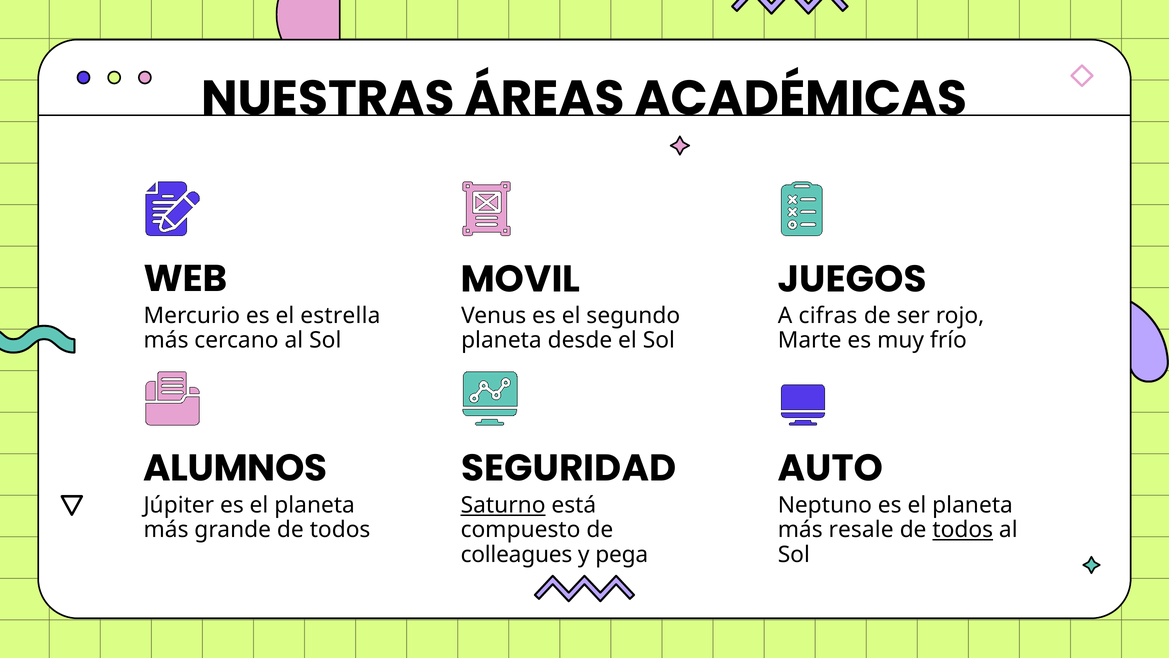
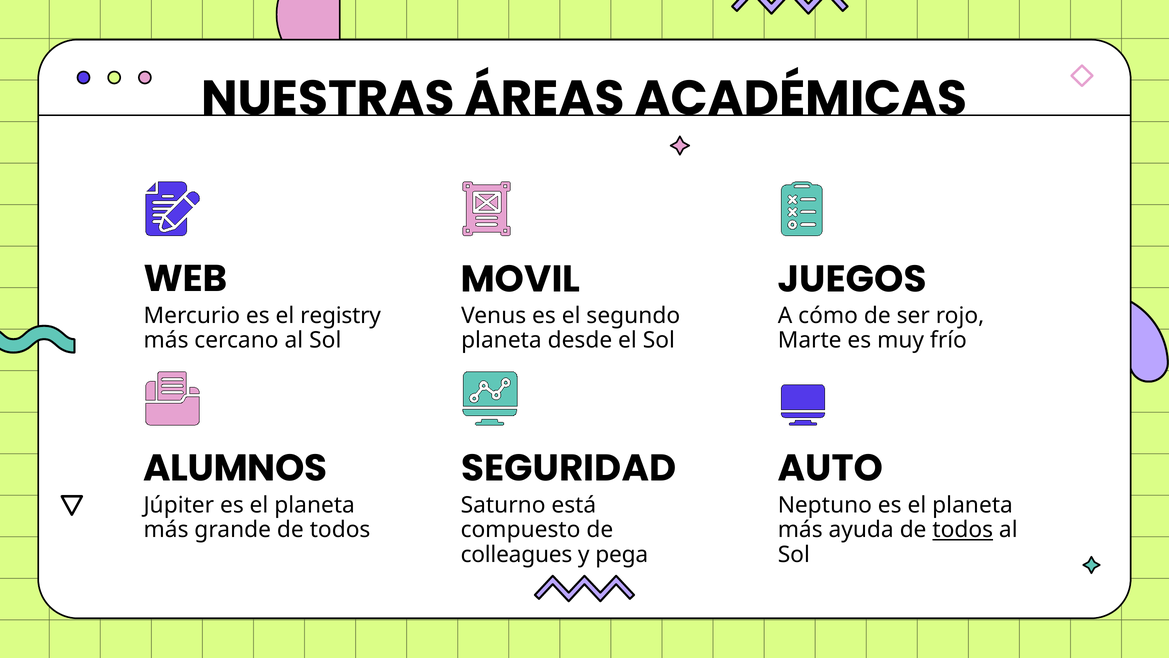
estrella: estrella -> registry
cifras: cifras -> cómo
Saturno underline: present -> none
resale: resale -> ayuda
